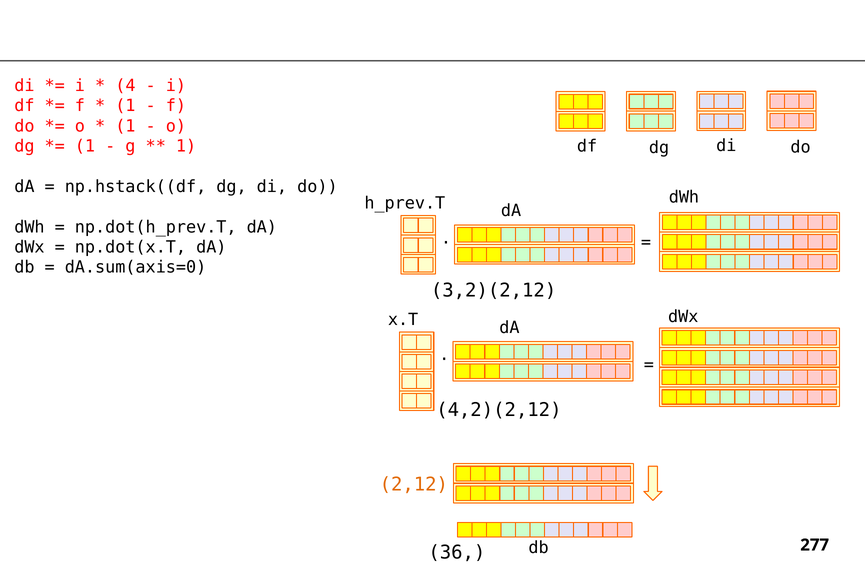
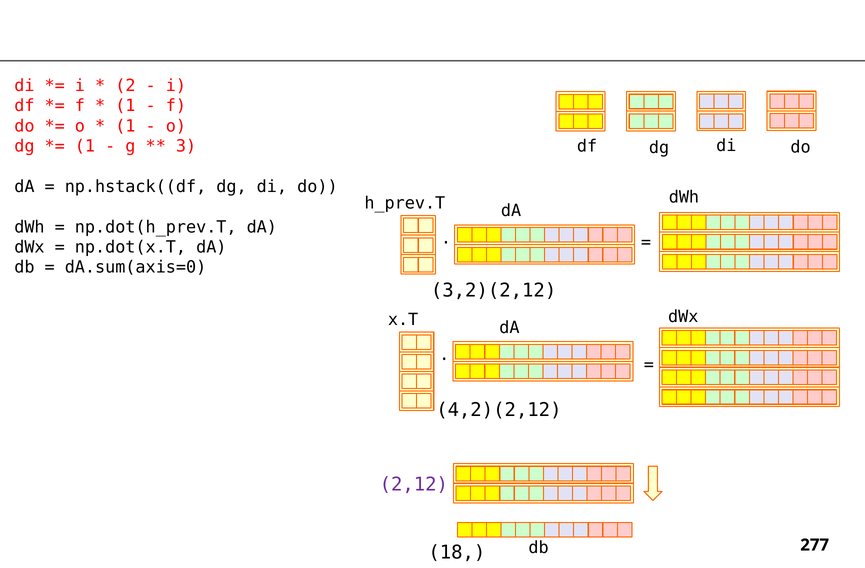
4: 4 -> 2
1 at (186, 146): 1 -> 3
2,12 colour: orange -> purple
36: 36 -> 18
